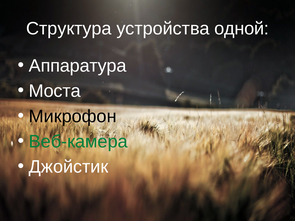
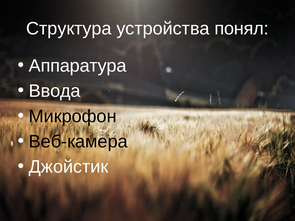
одной: одной -> понял
Моста: Моста -> Ввода
Веб-камера colour: green -> black
